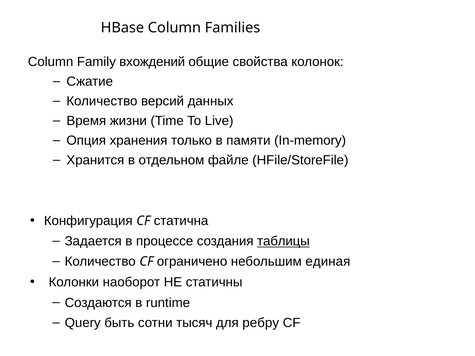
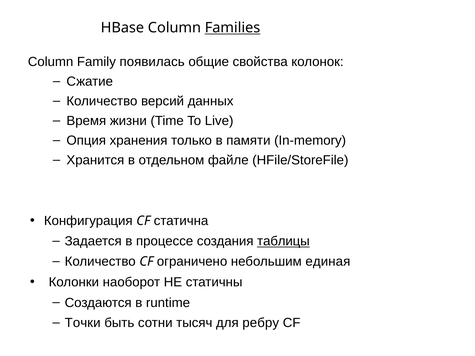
Families underline: none -> present
вхождений: вхождений -> появилась
Query: Query -> Точки
